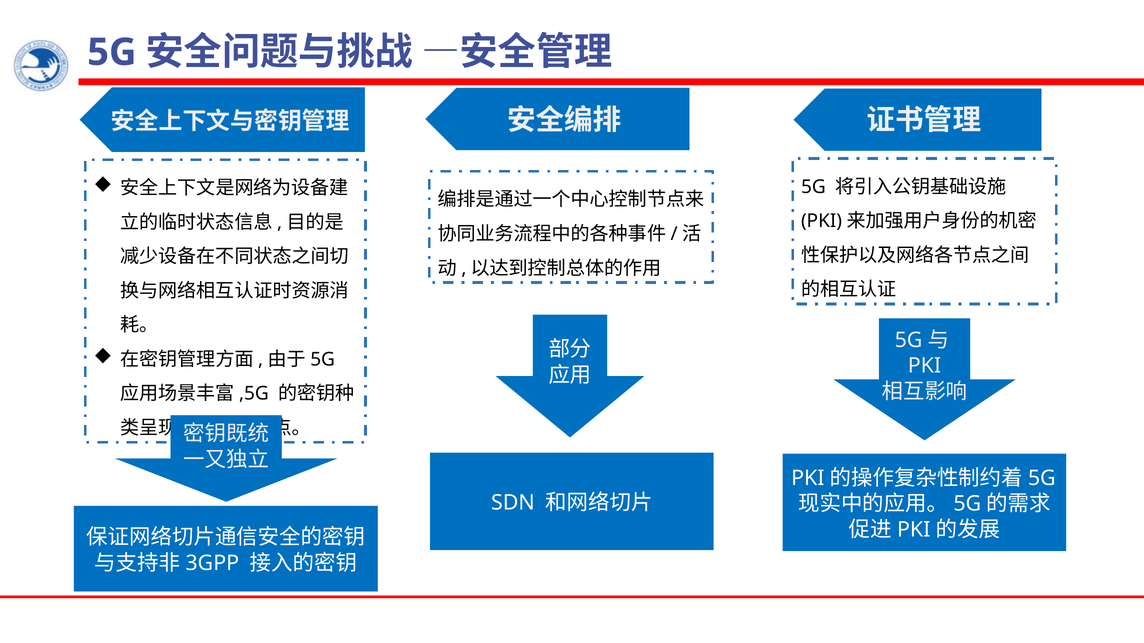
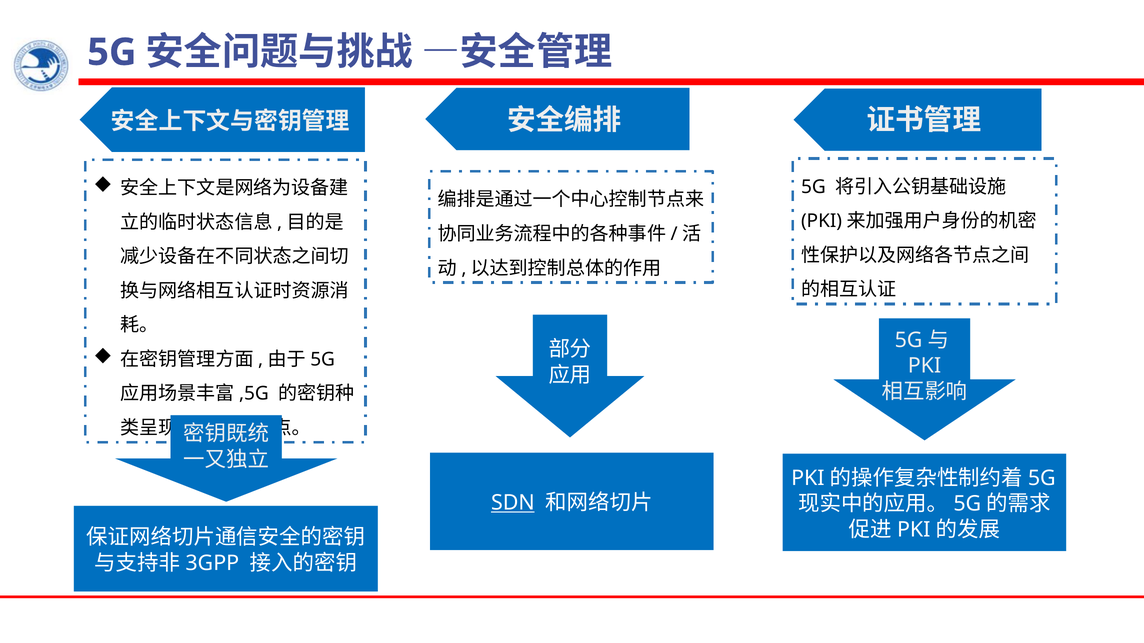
SDN underline: none -> present
